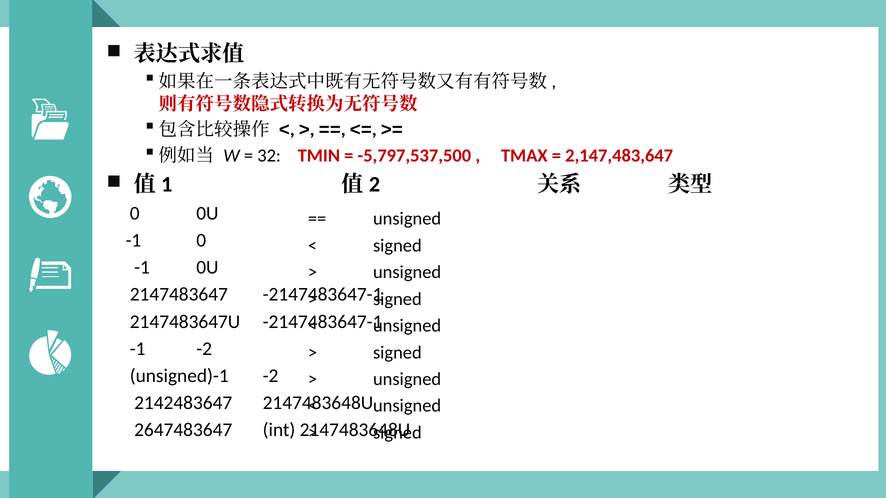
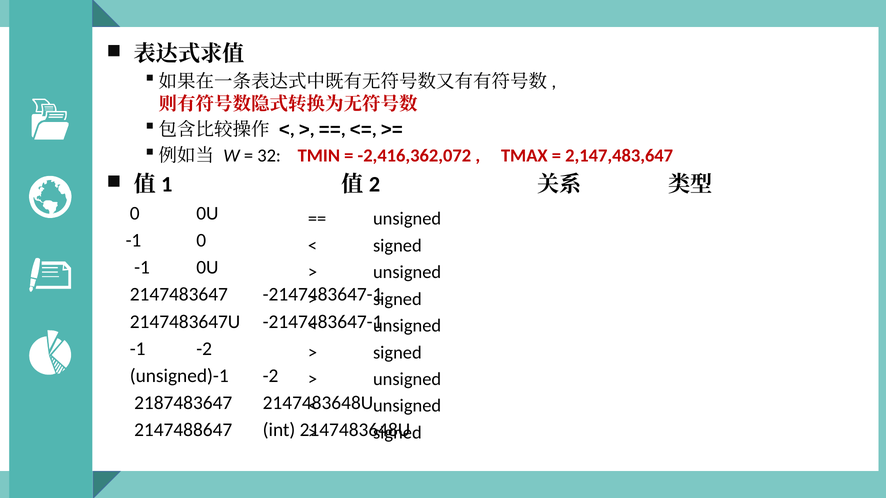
-5,797,537,500: -5,797,537,500 -> -2,416,362,072
2142483647: 2142483647 -> 2187483647
2647483647: 2647483647 -> 2147488647
